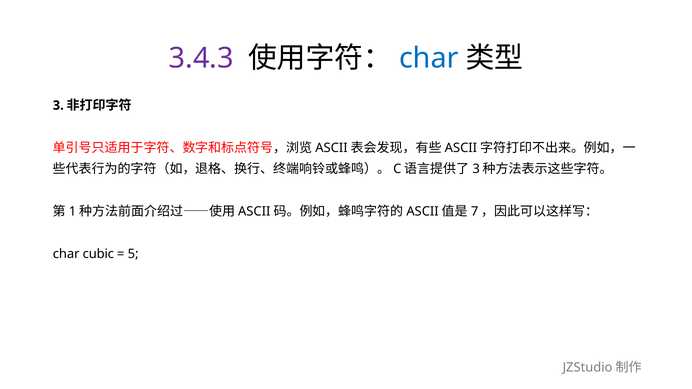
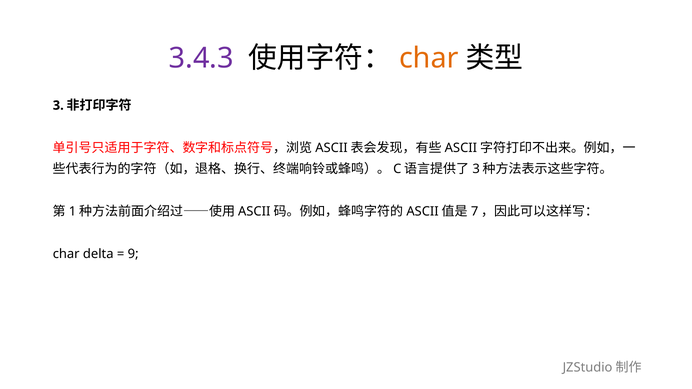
char at (429, 58) colour: blue -> orange
cubic: cubic -> delta
5: 5 -> 9
